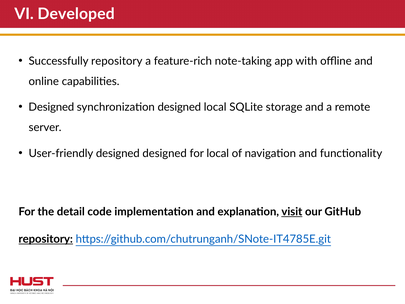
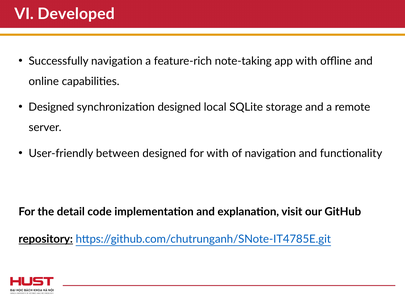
Successfully repository: repository -> navigation
User-friendly designed: designed -> between
for local: local -> with
visit underline: present -> none
